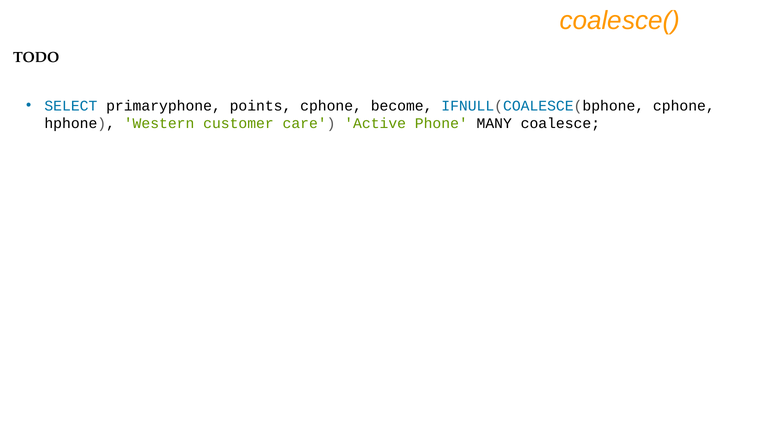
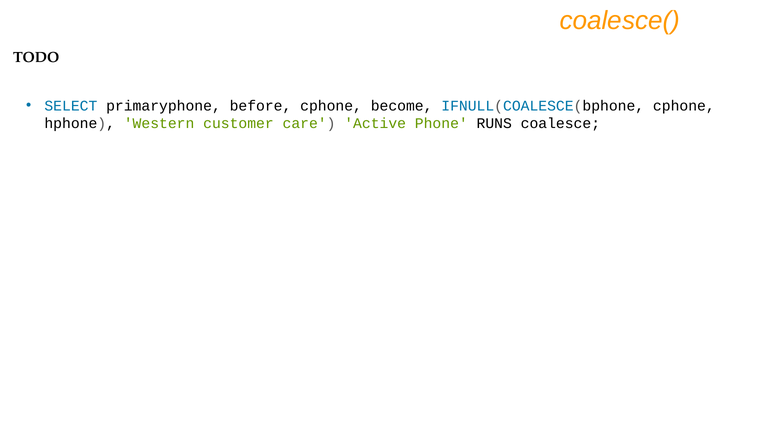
points: points -> before
MANY: MANY -> RUNS
